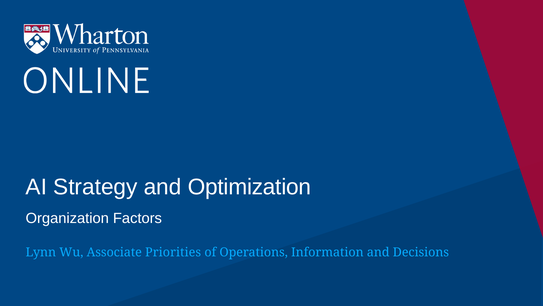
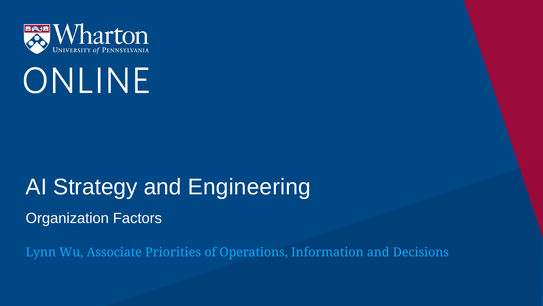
Optimization: Optimization -> Engineering
